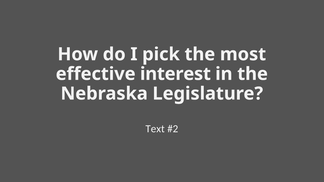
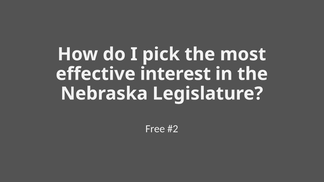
Text: Text -> Free
